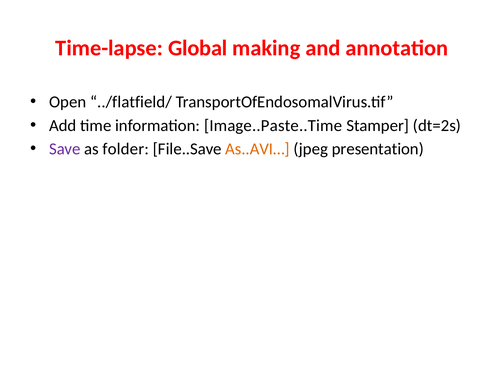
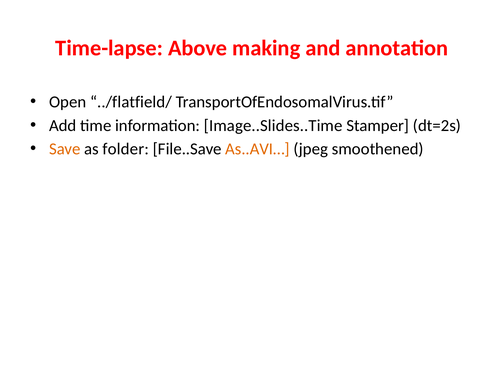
Global: Global -> Above
Image..Paste..Time: Image..Paste..Time -> Image..Slides..Time
Save colour: purple -> orange
presentation: presentation -> smoothened
